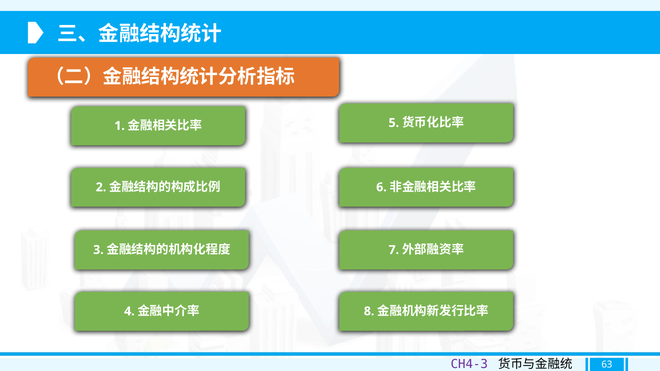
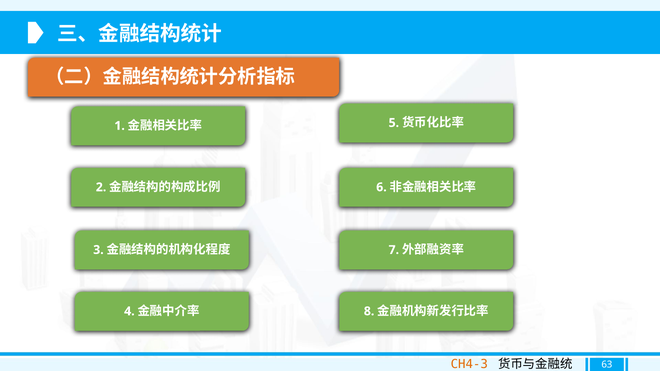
CH4-3 colour: purple -> orange
